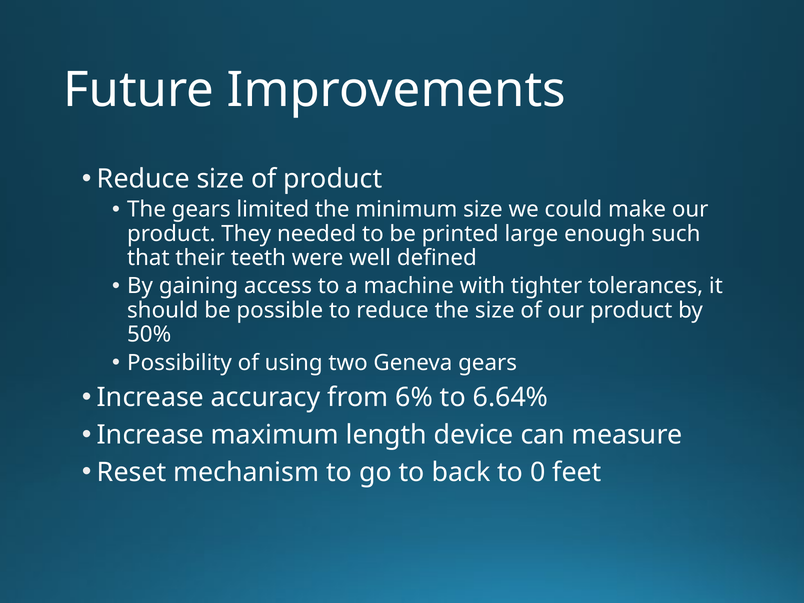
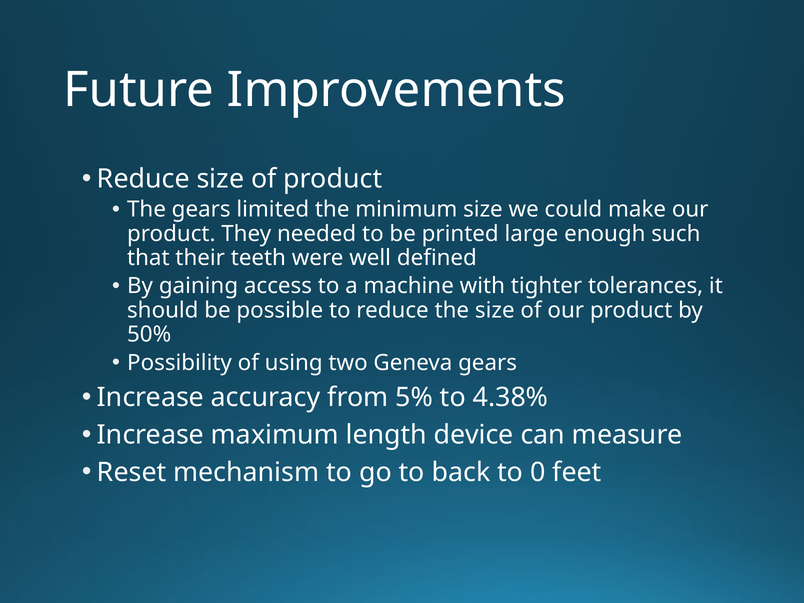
6%: 6% -> 5%
6.64%: 6.64% -> 4.38%
